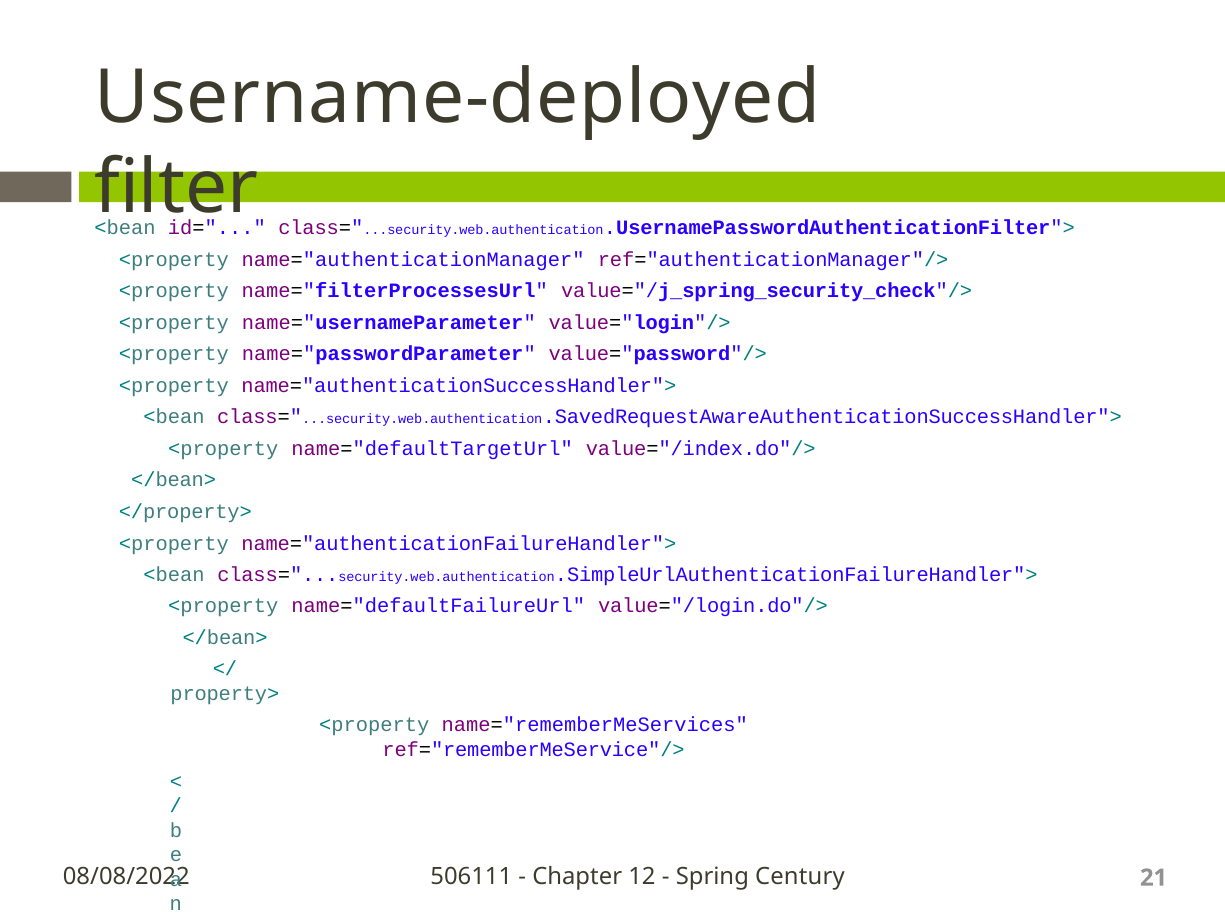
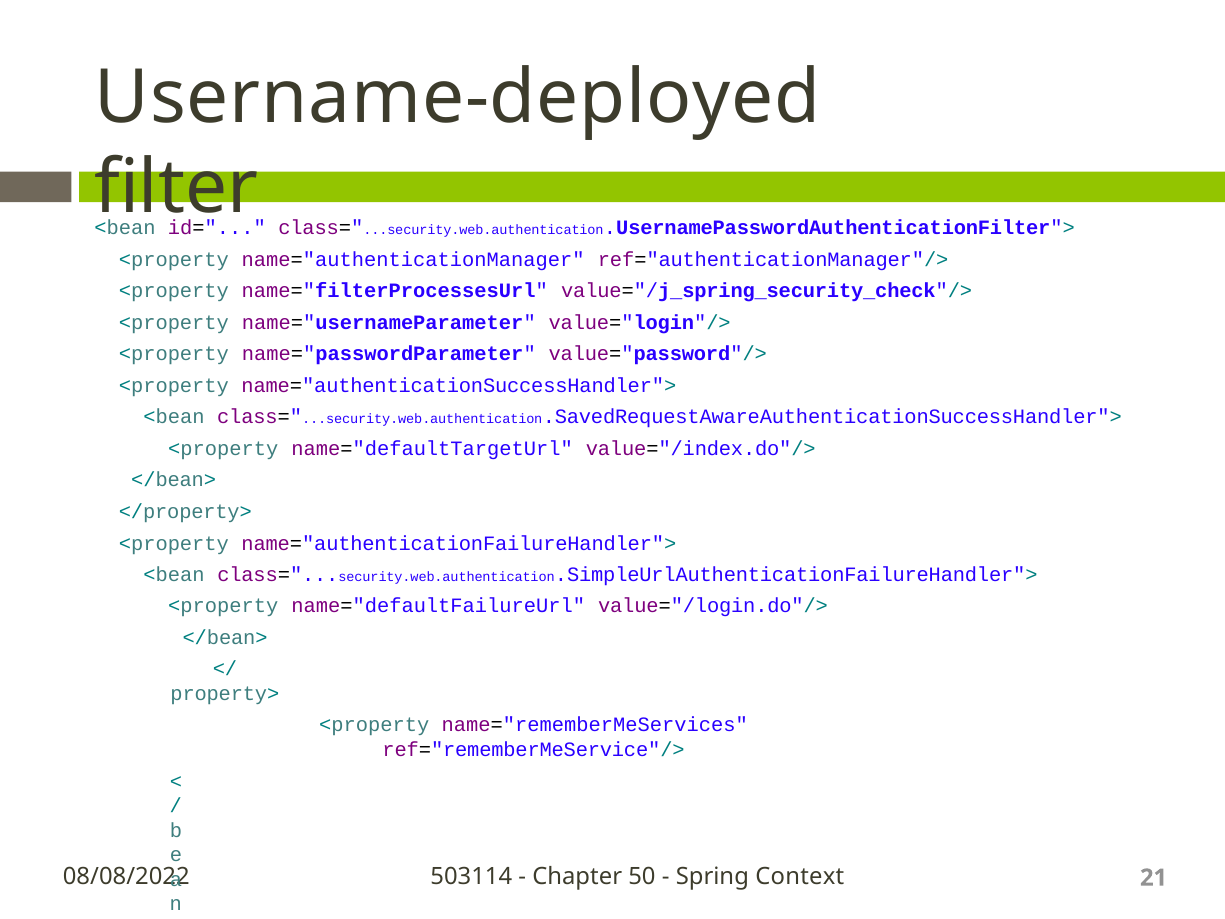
506111: 506111 -> 503114
12: 12 -> 50
Century: Century -> Context
